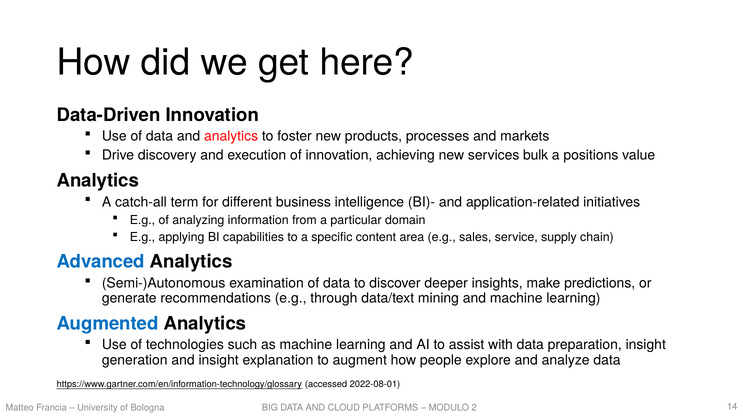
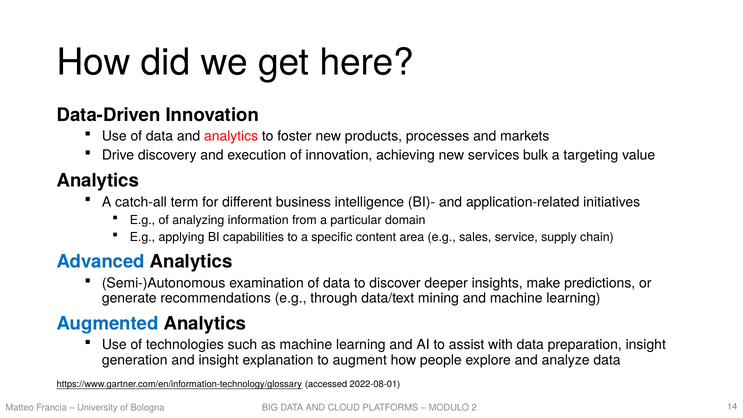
positions: positions -> targeting
